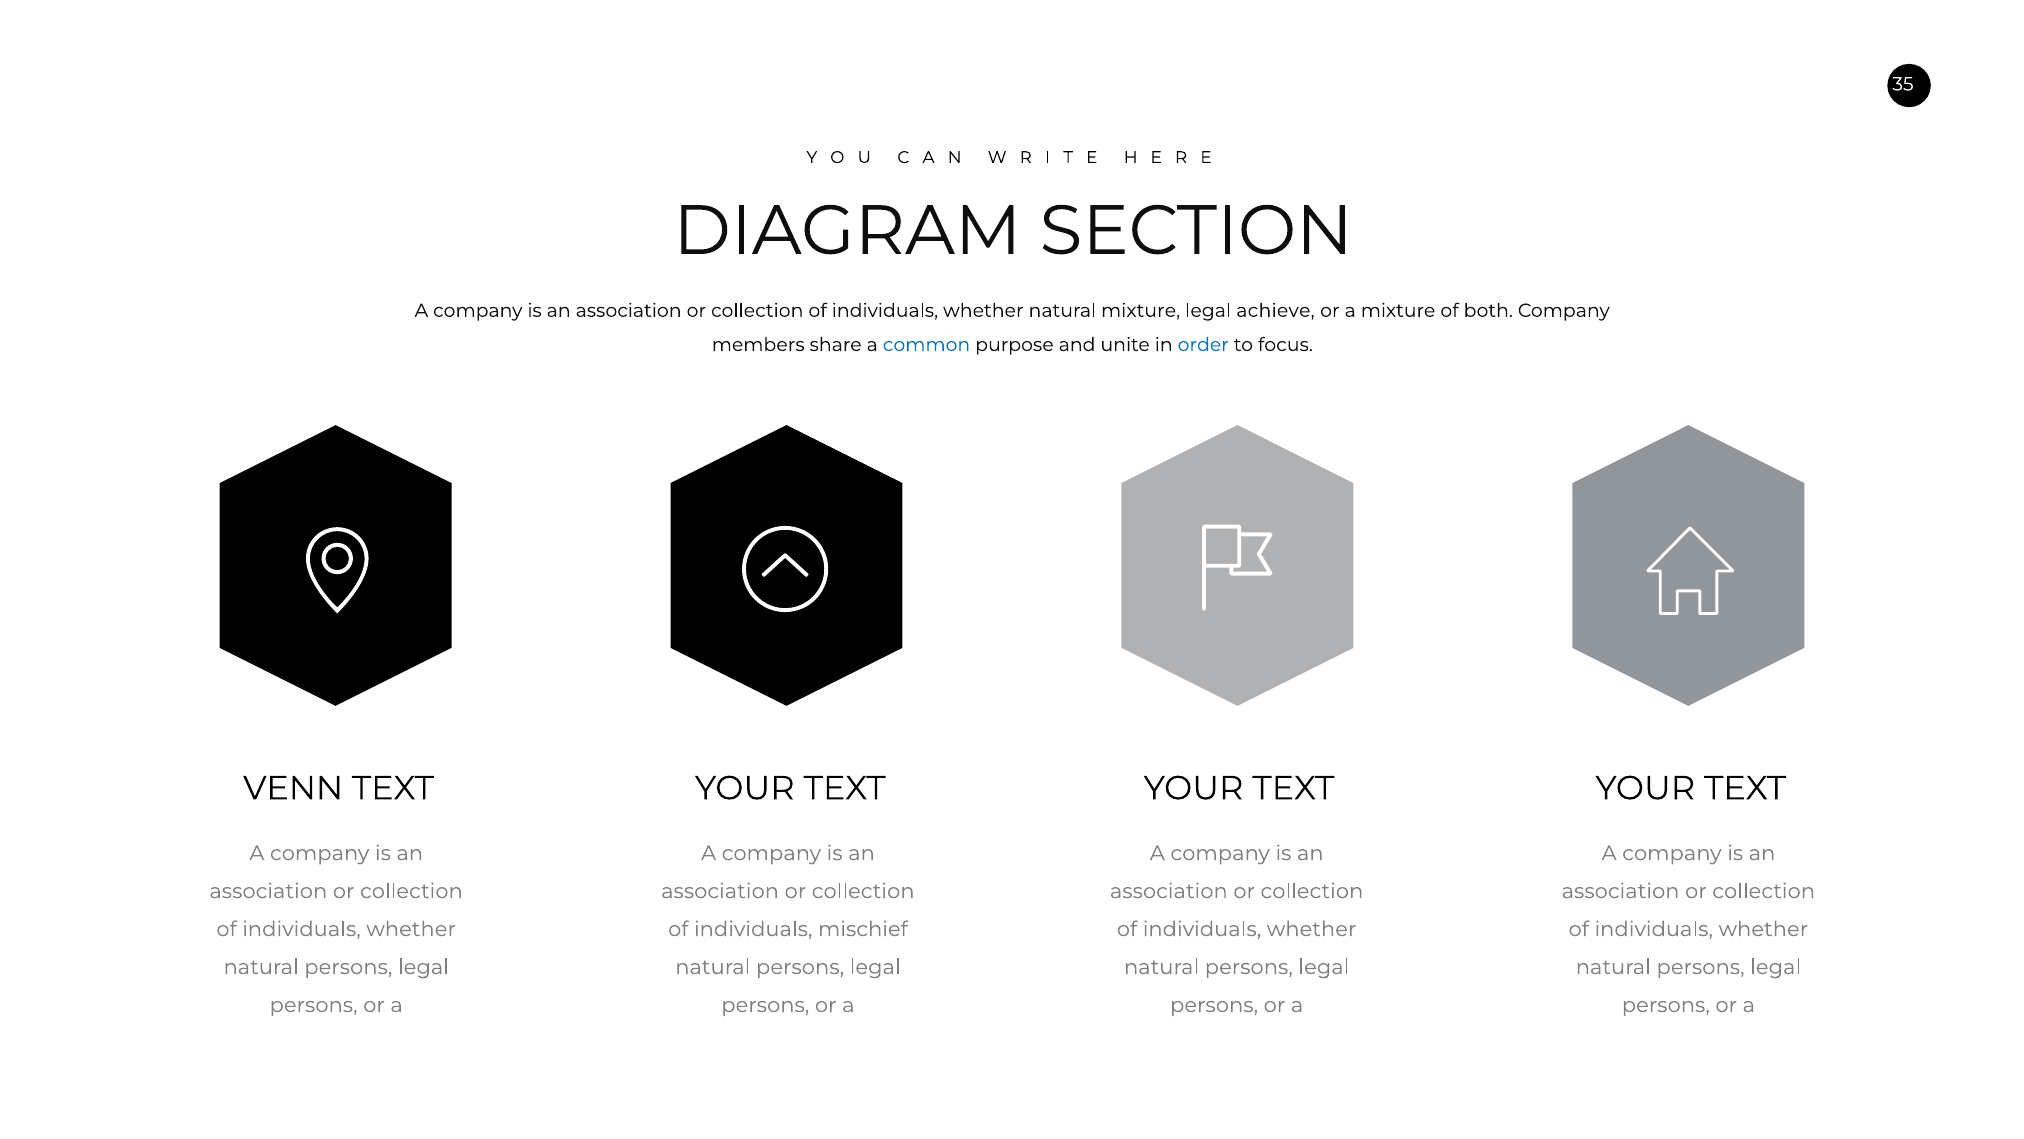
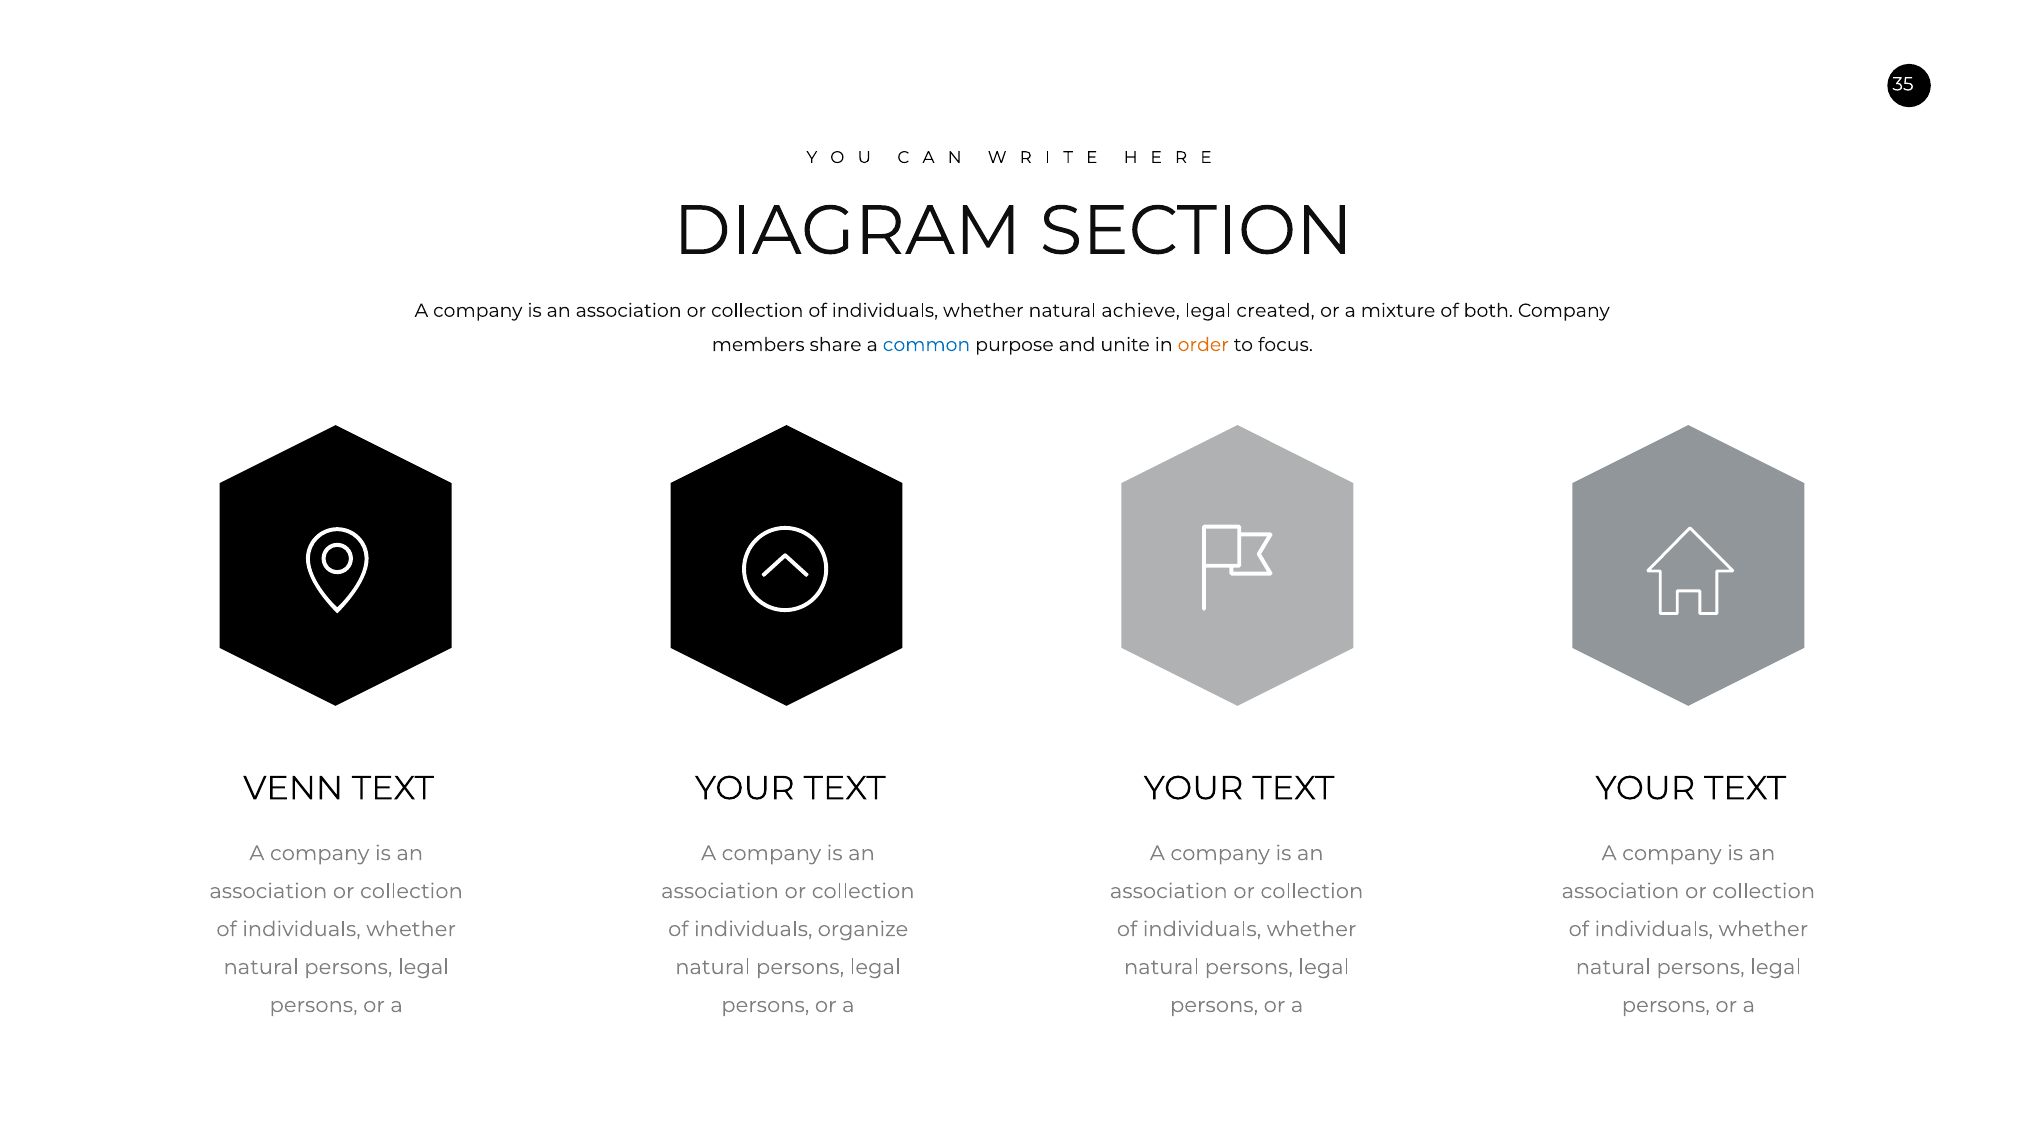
natural mixture: mixture -> achieve
achieve: achieve -> created
order colour: blue -> orange
mischief: mischief -> organize
